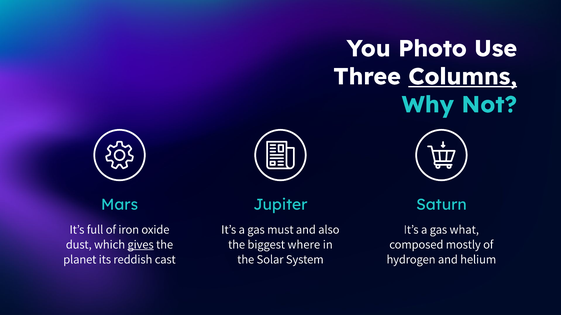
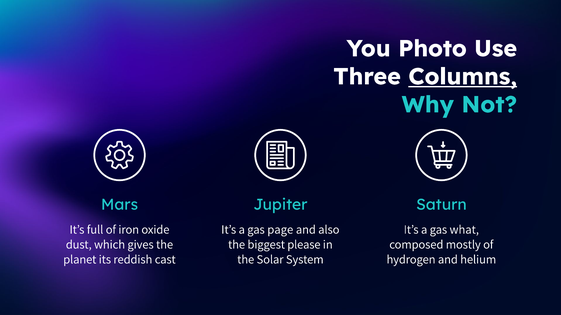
must: must -> page
gives underline: present -> none
where: where -> please
